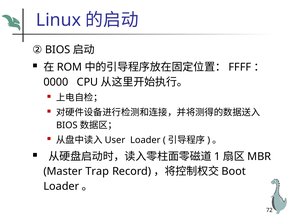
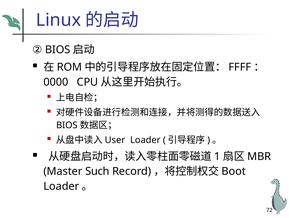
Trap: Trap -> Such
